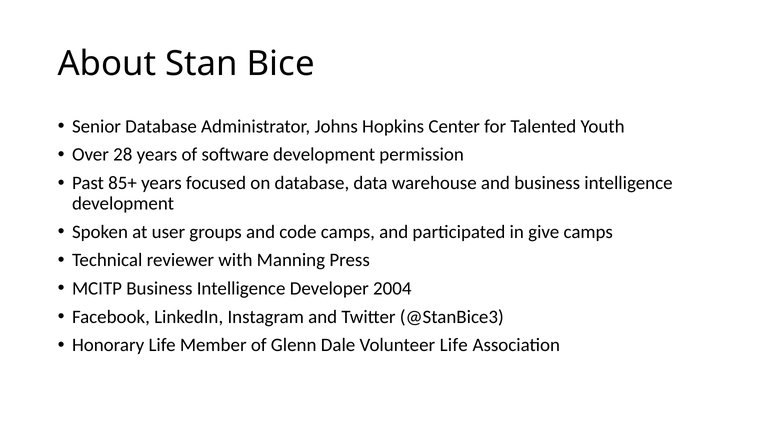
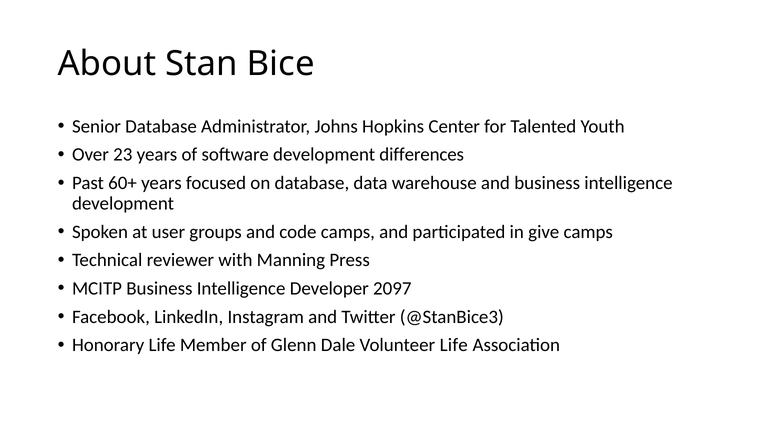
28: 28 -> 23
permission: permission -> differences
85+: 85+ -> 60+
2004: 2004 -> 2097
